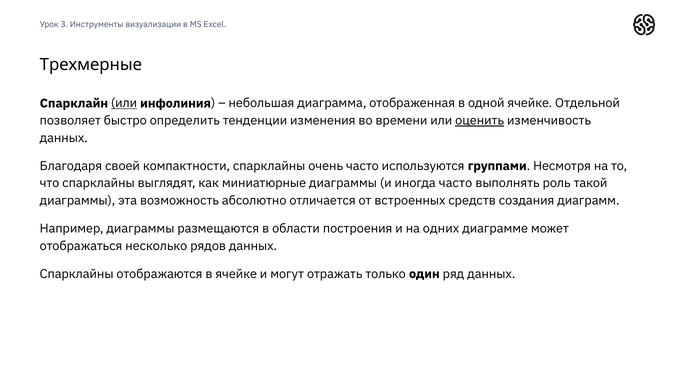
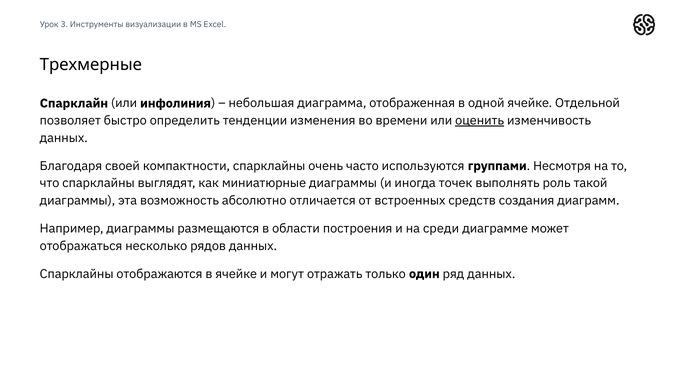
или at (124, 103) underline: present -> none
иногда часто: часто -> точек
одних: одних -> среди
